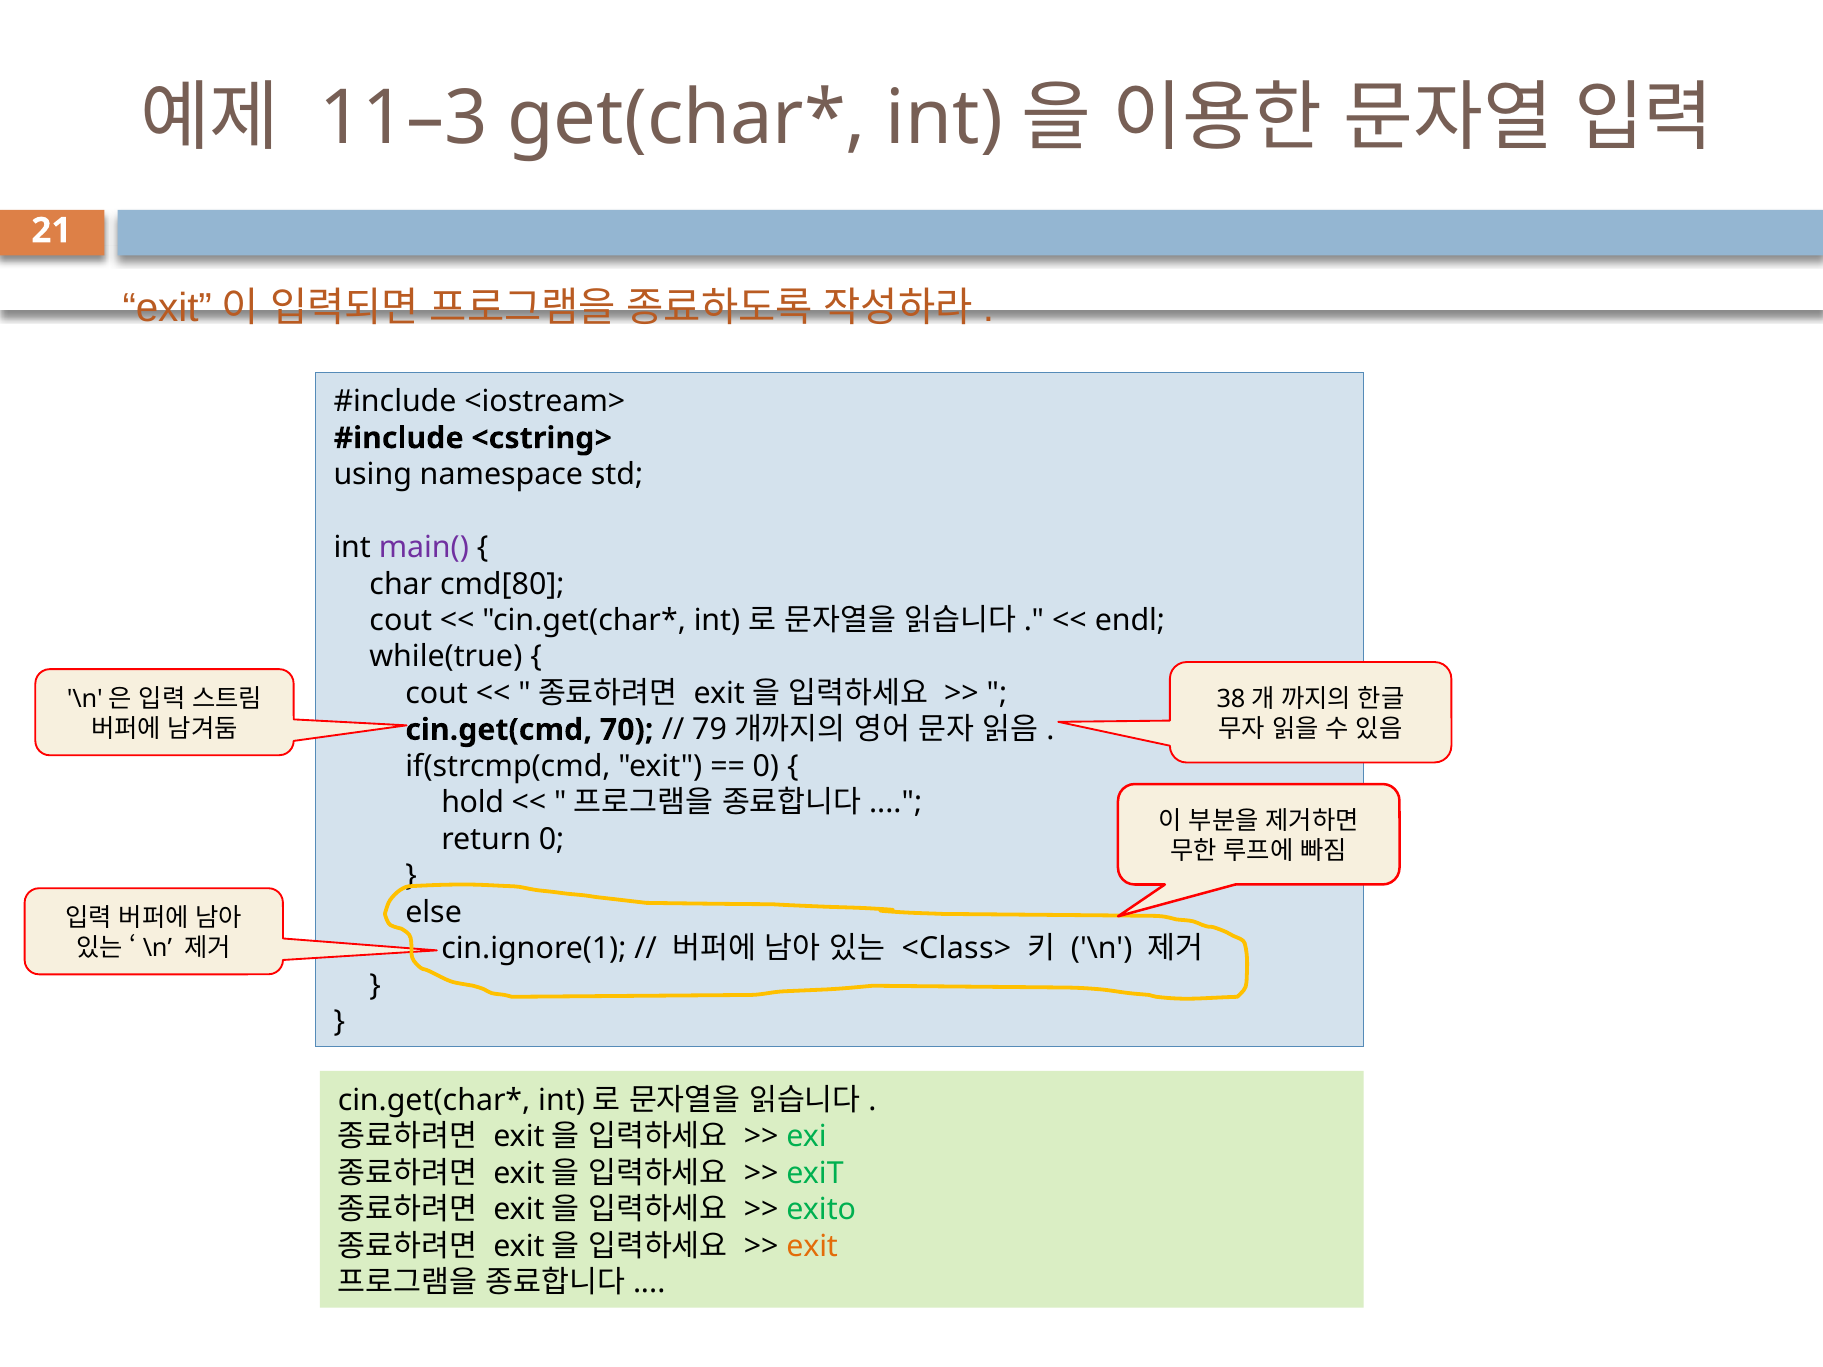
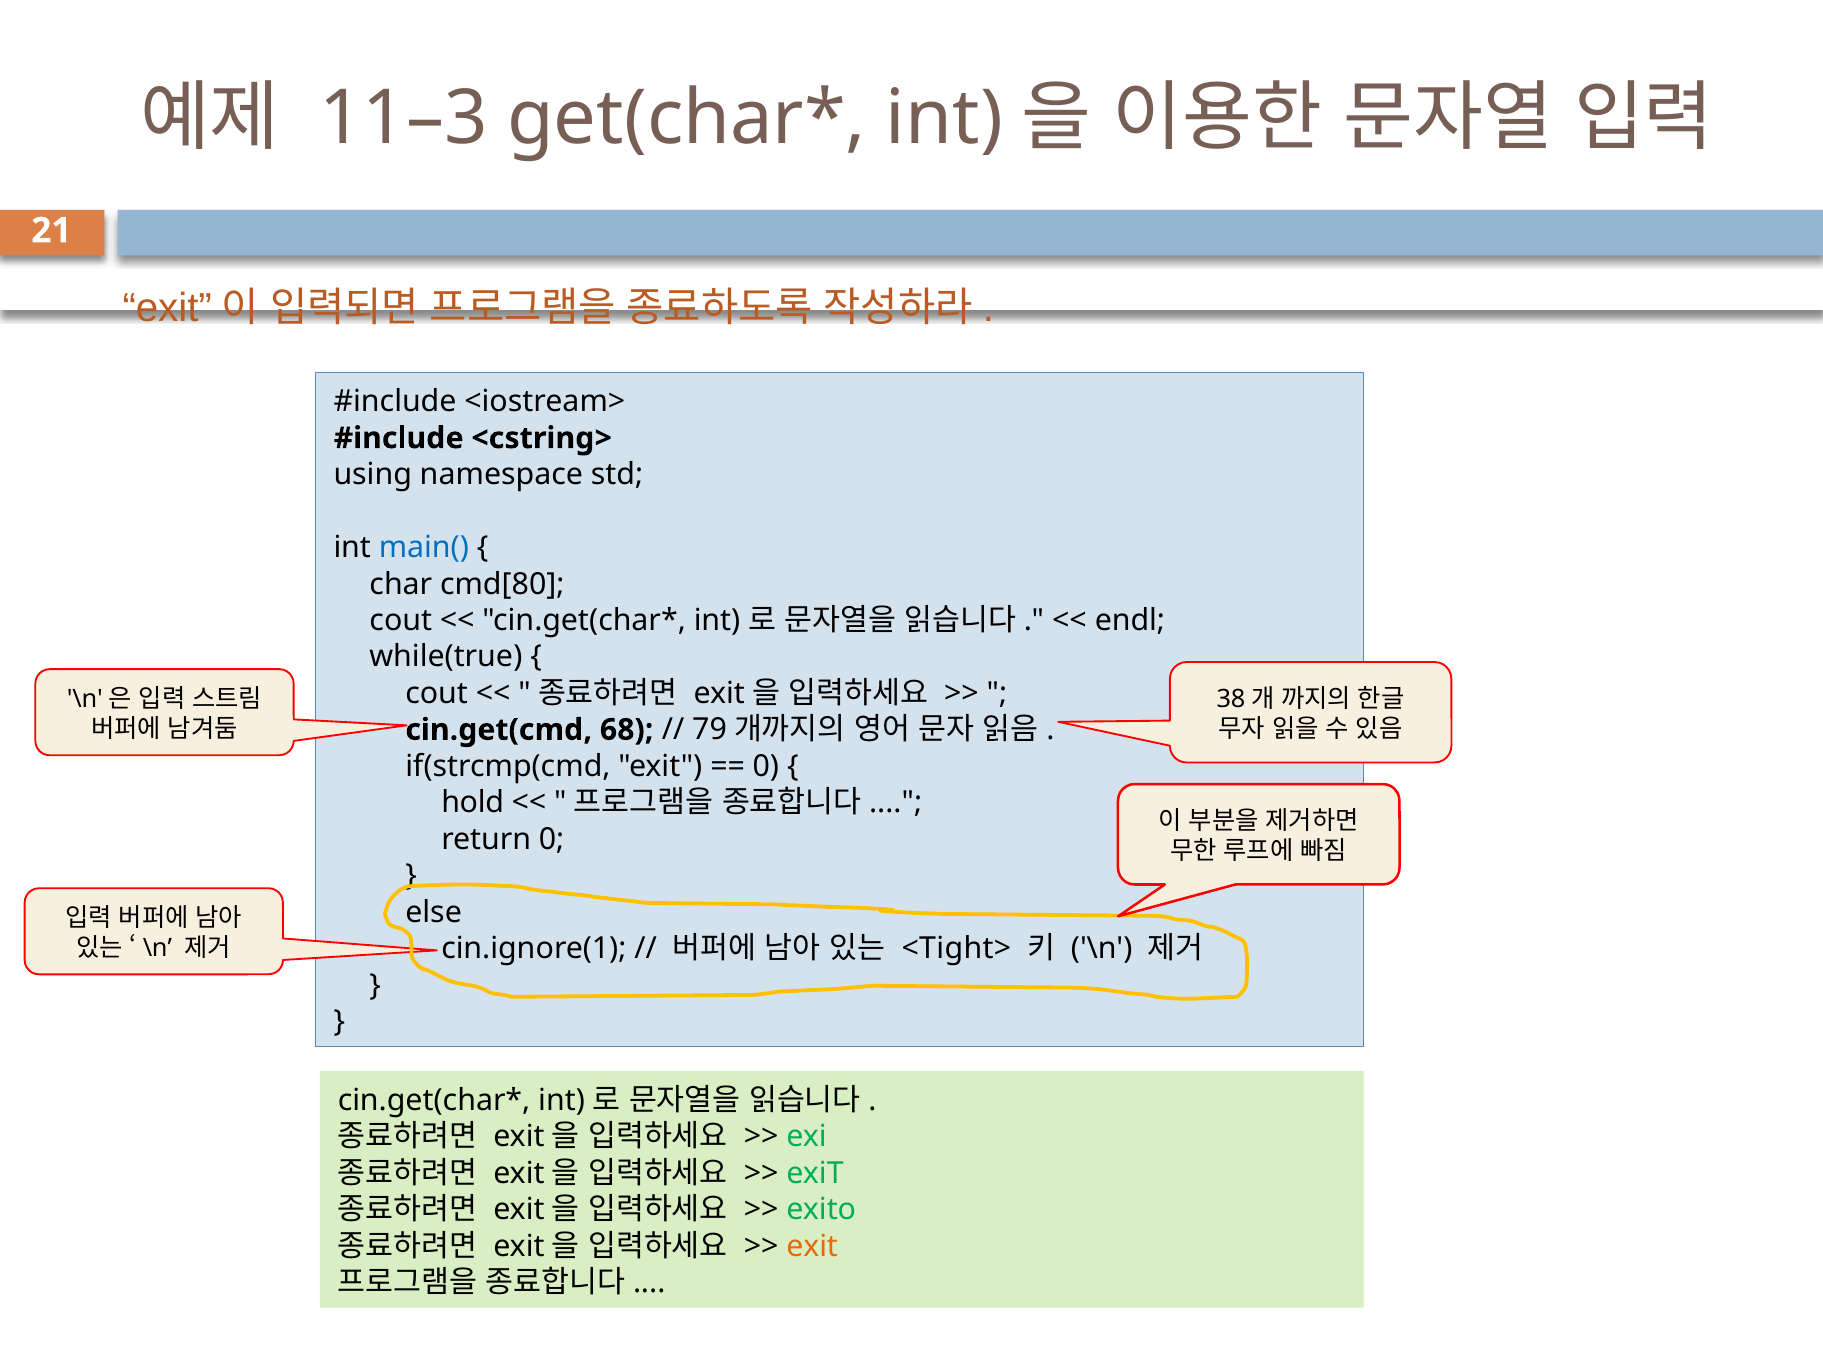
main( colour: purple -> blue
70: 70 -> 68
<Class>: <Class> -> <Tight>
